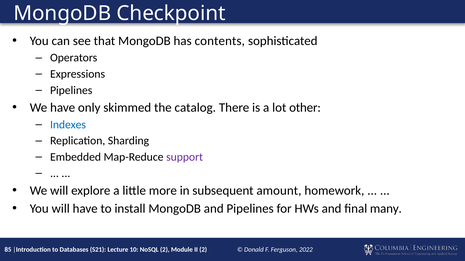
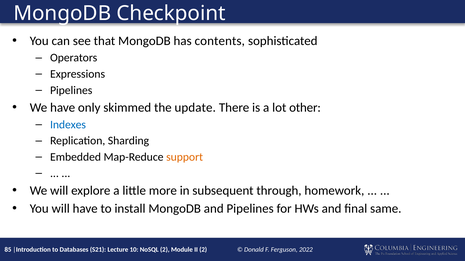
catalog: catalog -> update
support colour: purple -> orange
amount: amount -> through
many: many -> same
